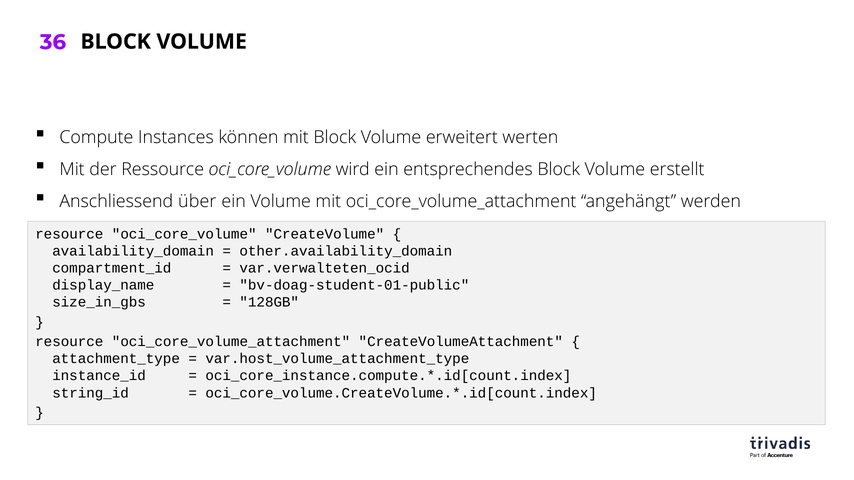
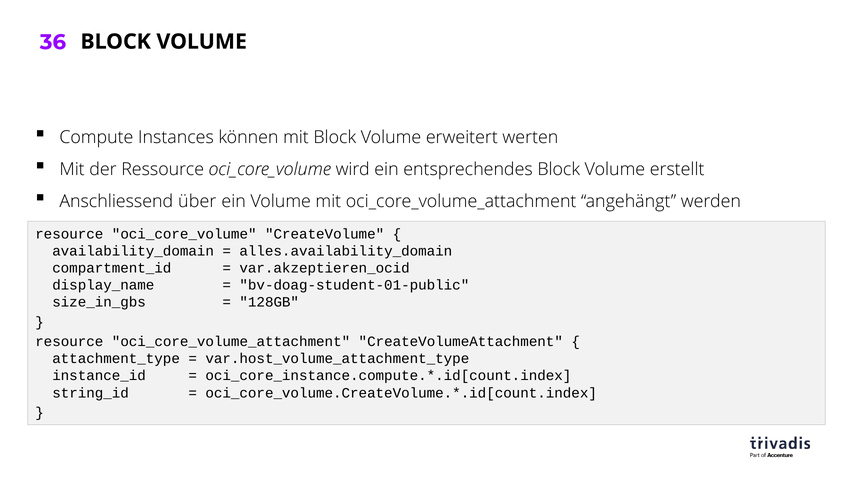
other.availability_domain: other.availability_domain -> alles.availability_domain
var.verwalteten_ocid: var.verwalteten_ocid -> var.akzeptieren_ocid
